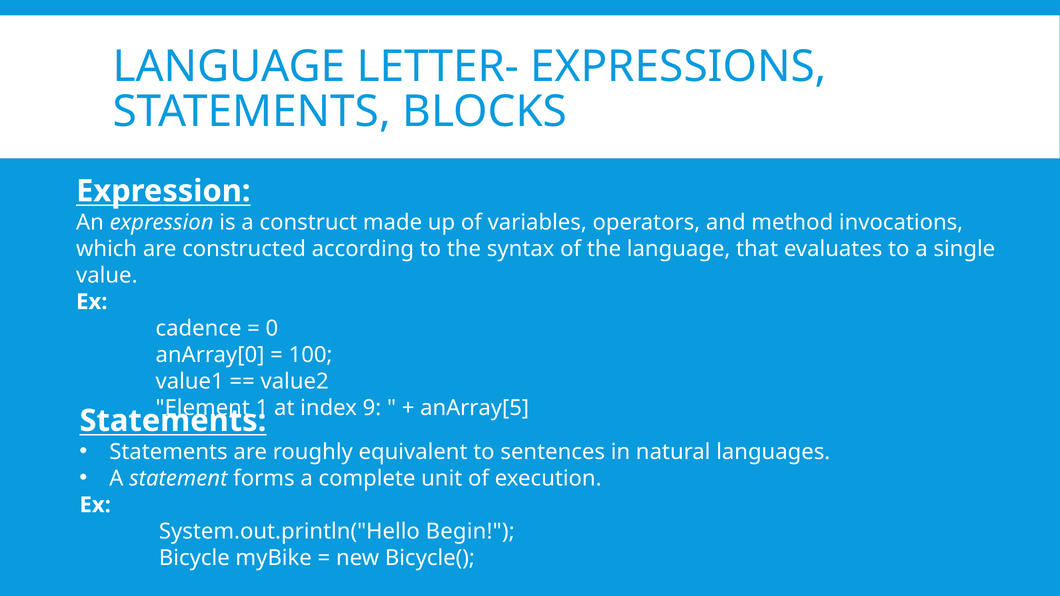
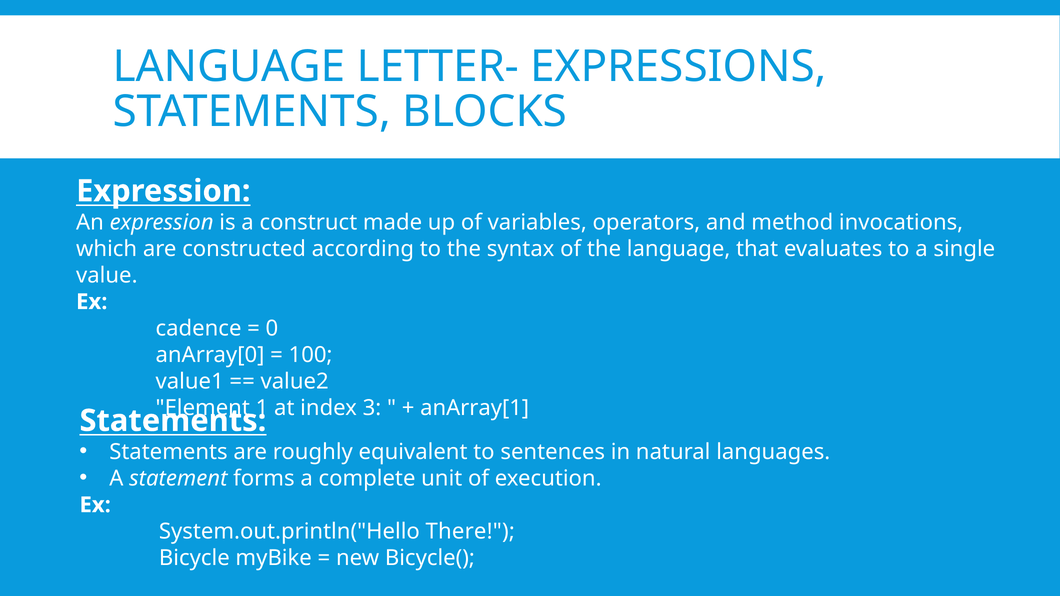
9: 9 -> 3
anArray[5: anArray[5 -> anArray[1
Begin: Begin -> There
